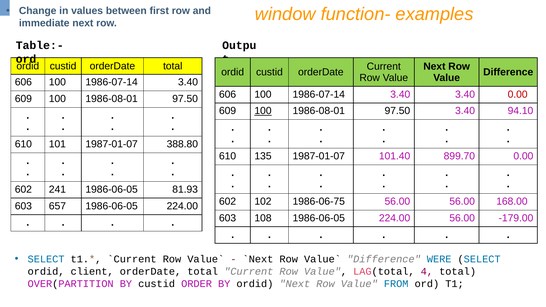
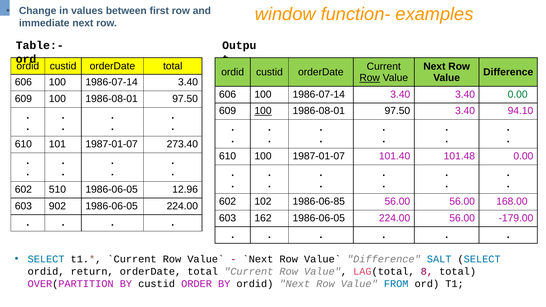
Row at (370, 78) underline: none -> present
0.00 at (518, 94) colour: red -> green
388.80: 388.80 -> 273.40
610 135: 135 -> 100
899.70: 899.70 -> 101.48
241: 241 -> 510
81.93: 81.93 -> 12.96
1986-06-75: 1986-06-75 -> 1986-06-85
657: 657 -> 902
108: 108 -> 162
WERE: WERE -> SALT
client: client -> return
4: 4 -> 8
